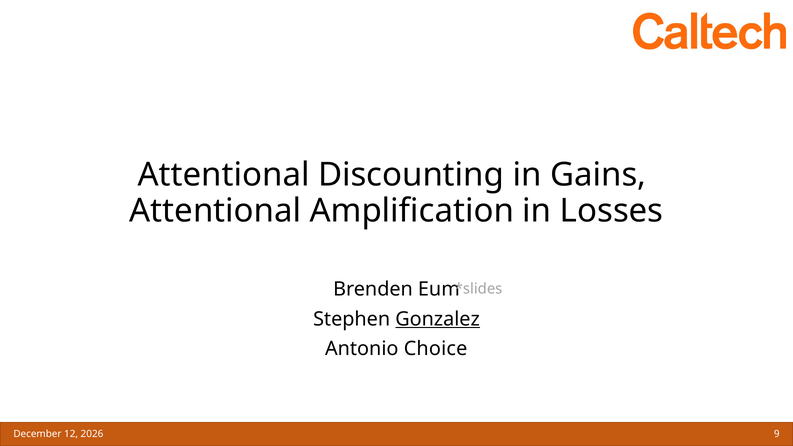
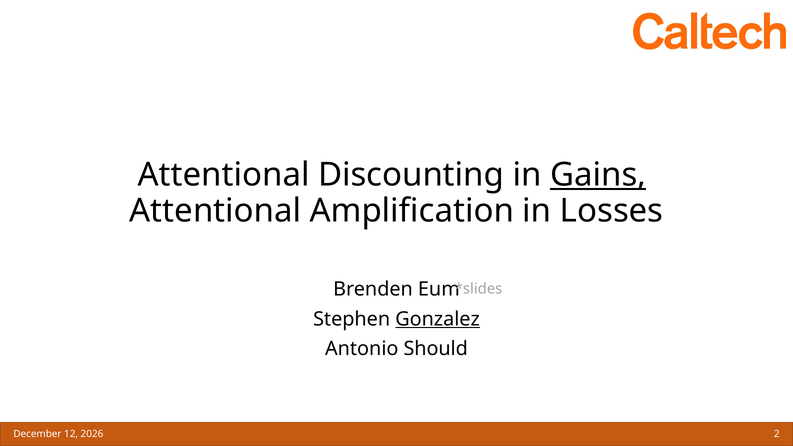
Gains underline: none -> present
Choice: Choice -> Should
9: 9 -> 2
